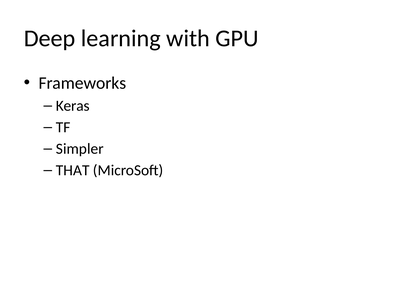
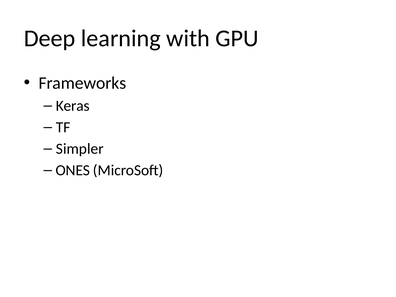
THAT: THAT -> ONES
